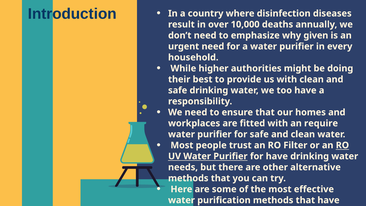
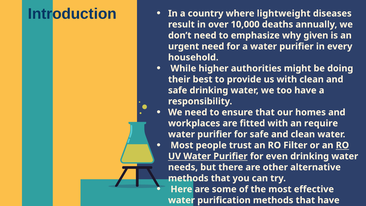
disinfection: disinfection -> lightweight
for have: have -> even
